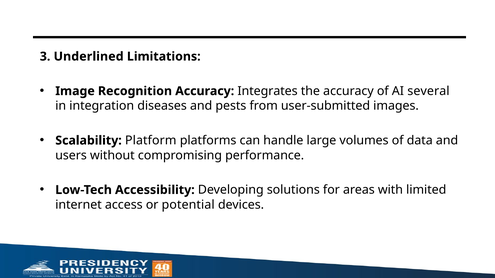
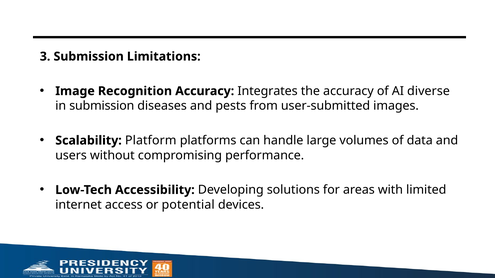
3 Underlined: Underlined -> Submission
several: several -> diverse
in integration: integration -> submission
